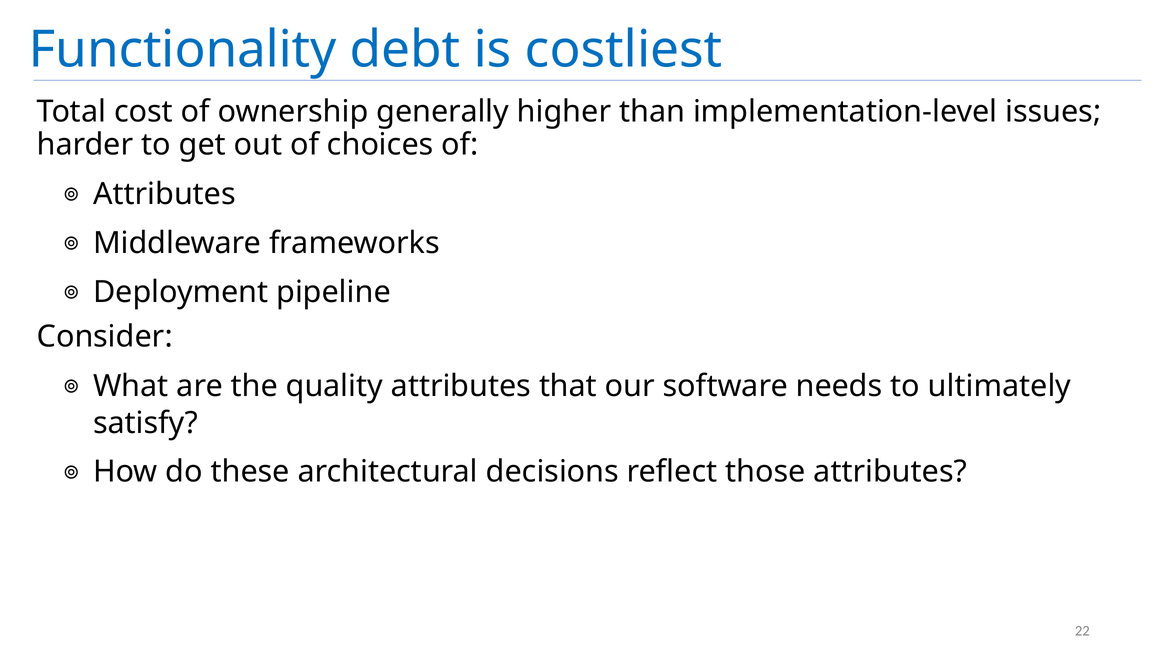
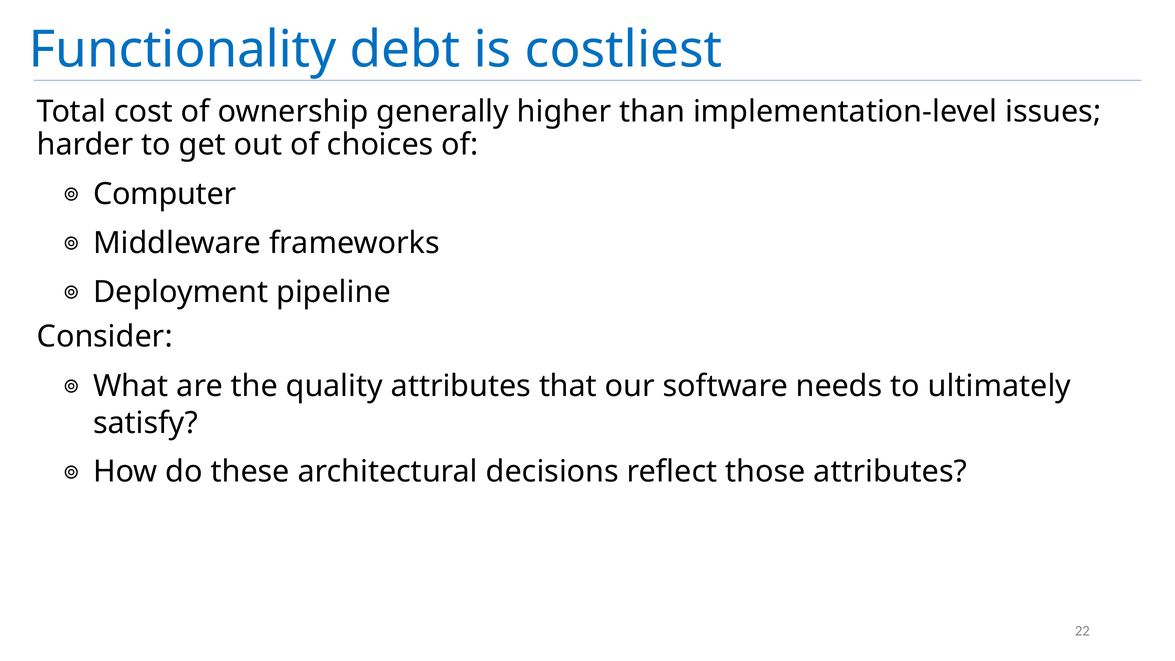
Attributes at (164, 194): Attributes -> Computer
